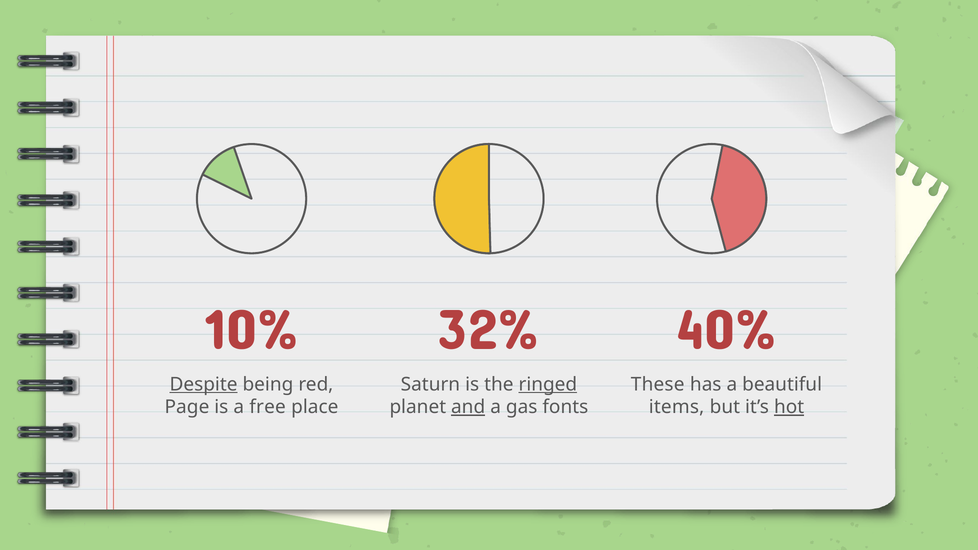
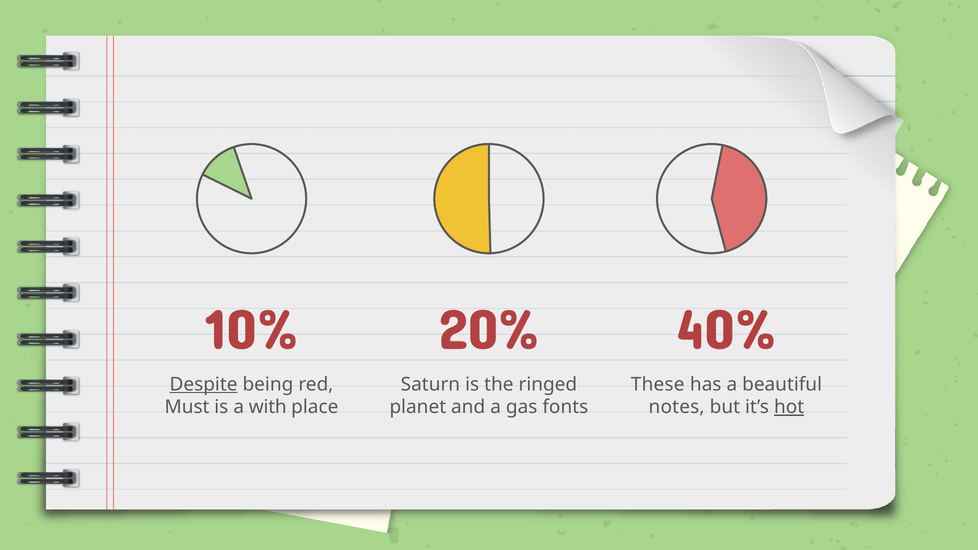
32%: 32% -> 20%
ringed underline: present -> none
Page: Page -> Must
free: free -> with
and underline: present -> none
items: items -> notes
